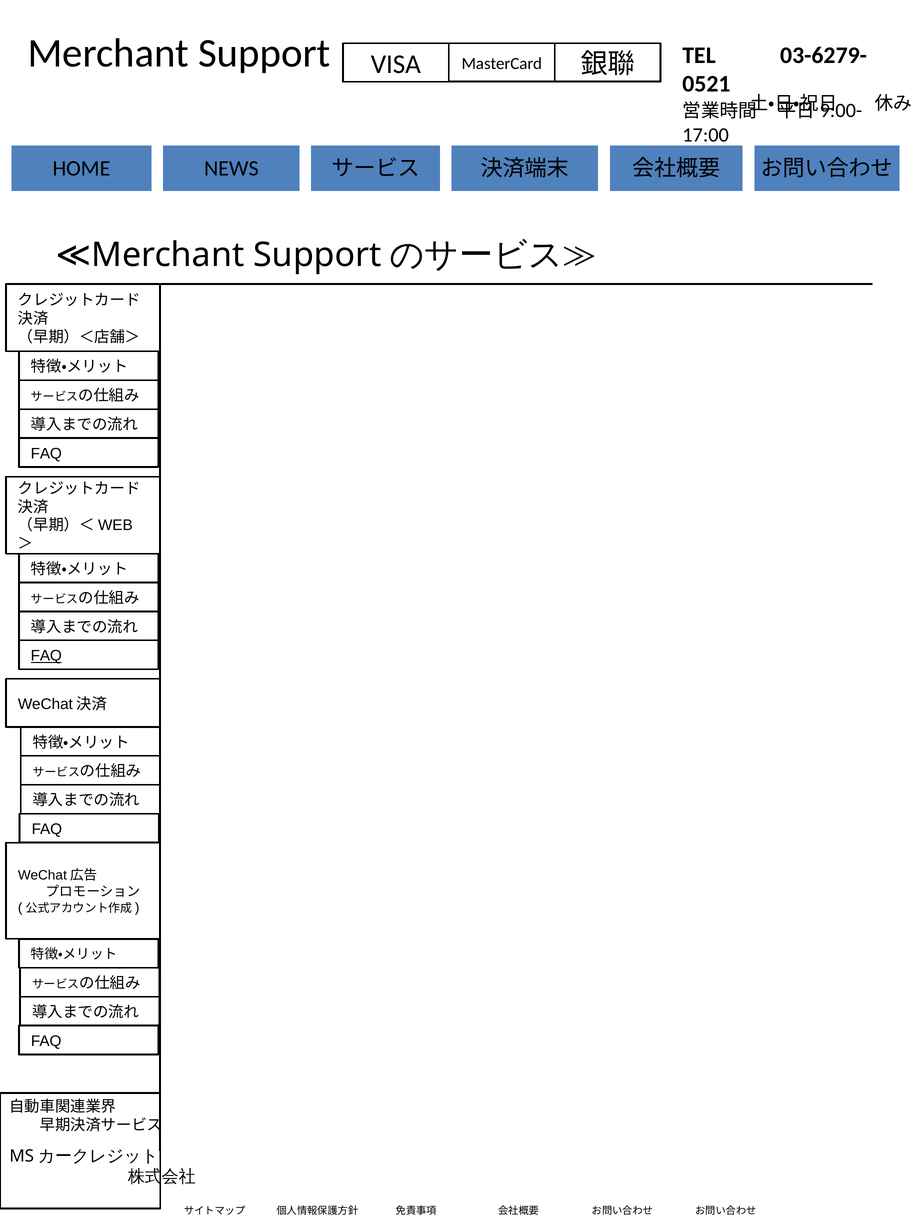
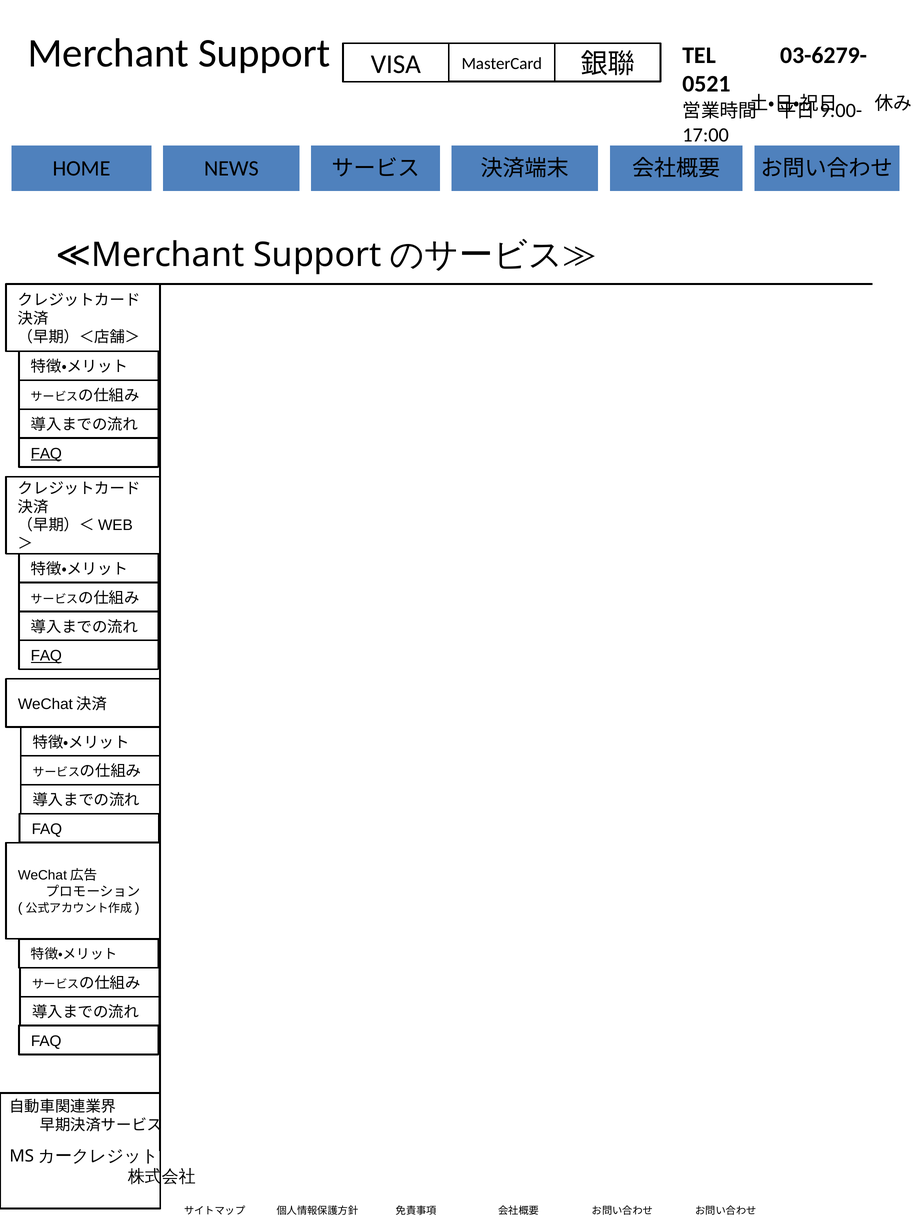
FAQ at (46, 453) underline: none -> present
